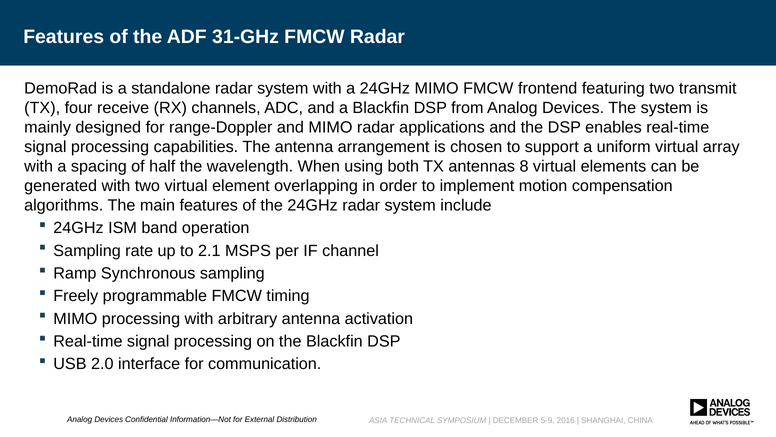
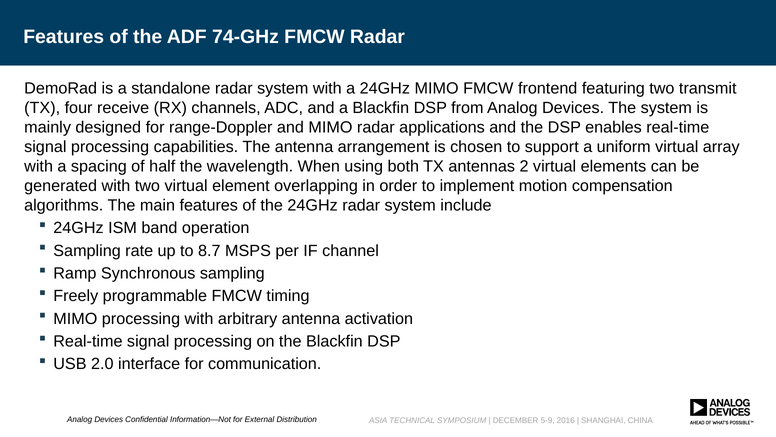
31-GHz: 31-GHz -> 74-GHz
8: 8 -> 2
2.1: 2.1 -> 8.7
